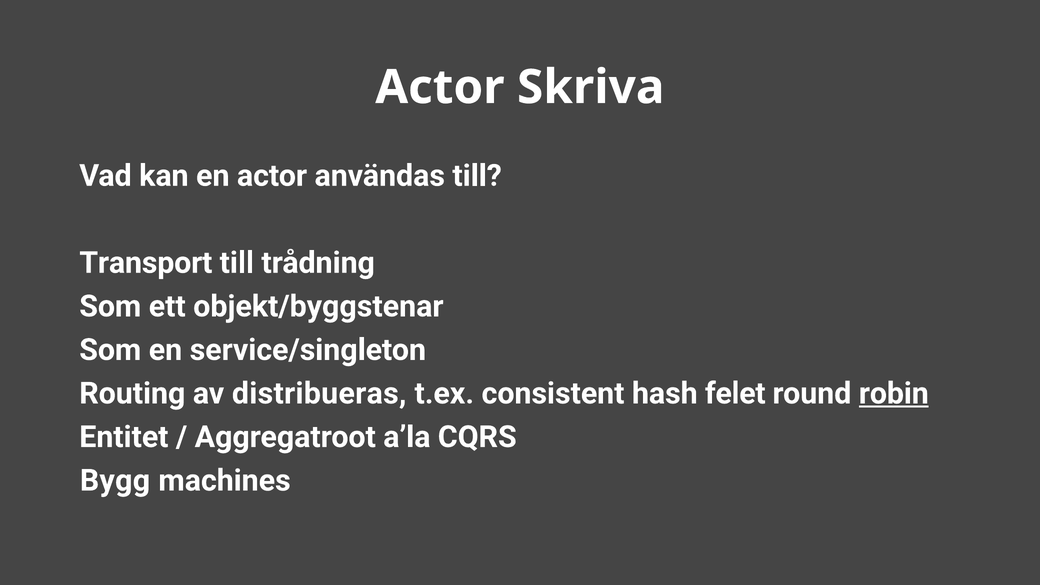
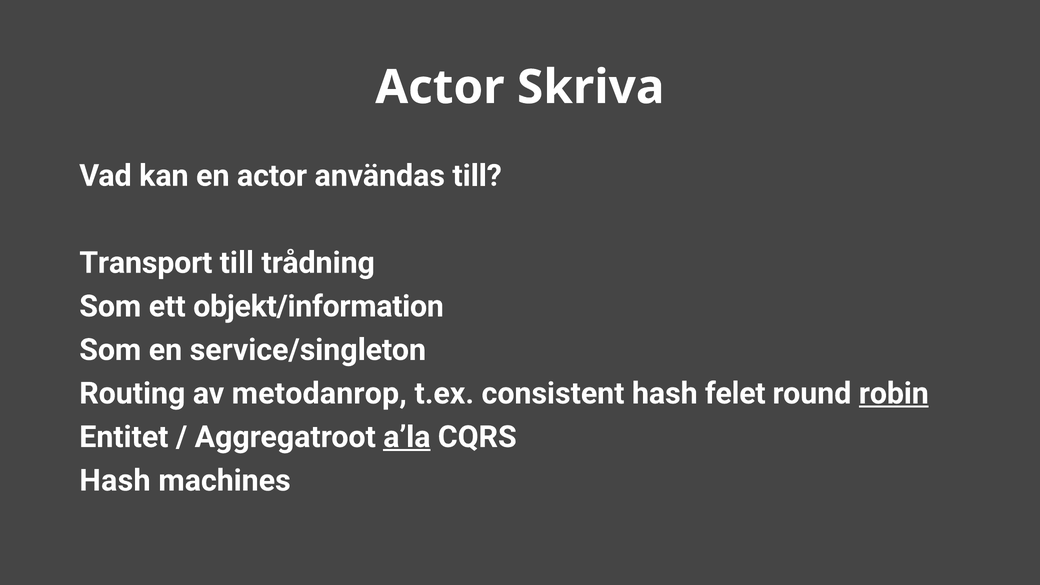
objekt/byggstenar: objekt/byggstenar -> objekt/information
distribueras: distribueras -> metodanrop
a’la underline: none -> present
Bygg at (115, 481): Bygg -> Hash
